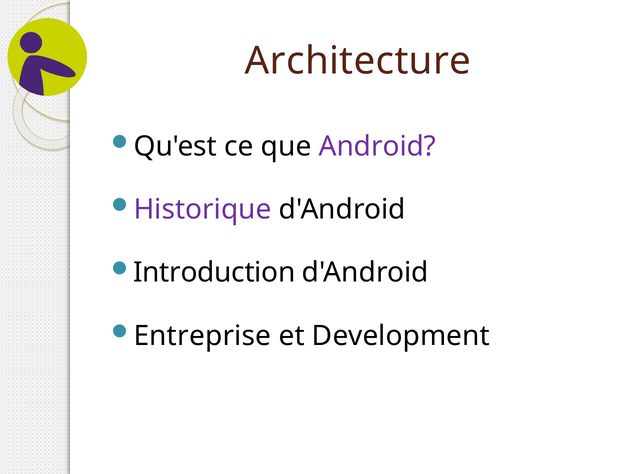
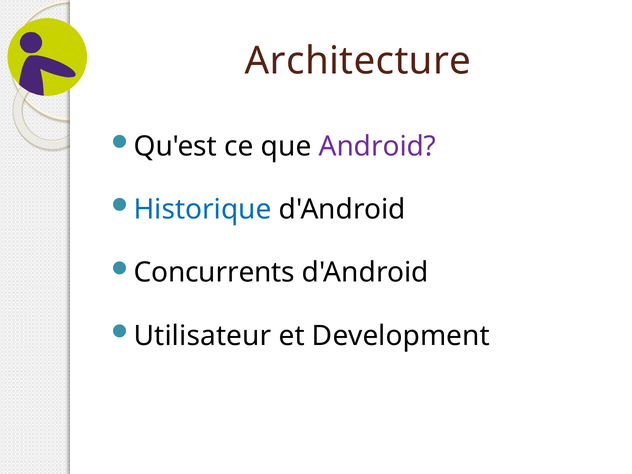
Historique colour: purple -> blue
Introduction: Introduction -> Concurrents
Entreprise: Entreprise -> Utilisateur
